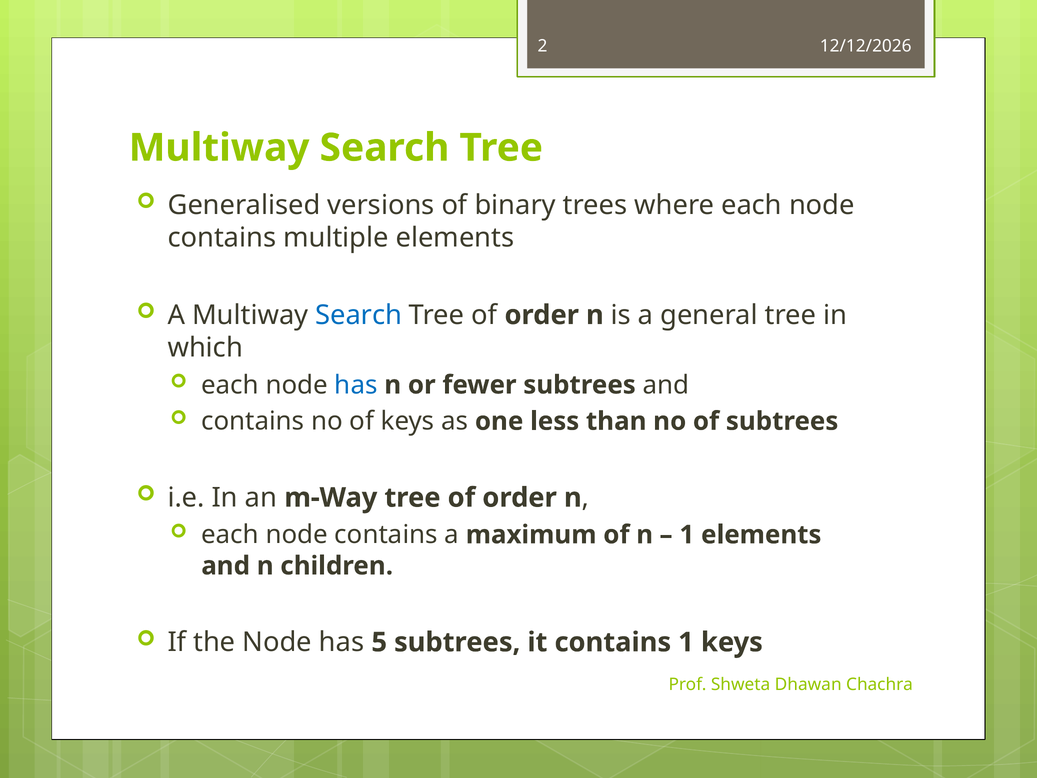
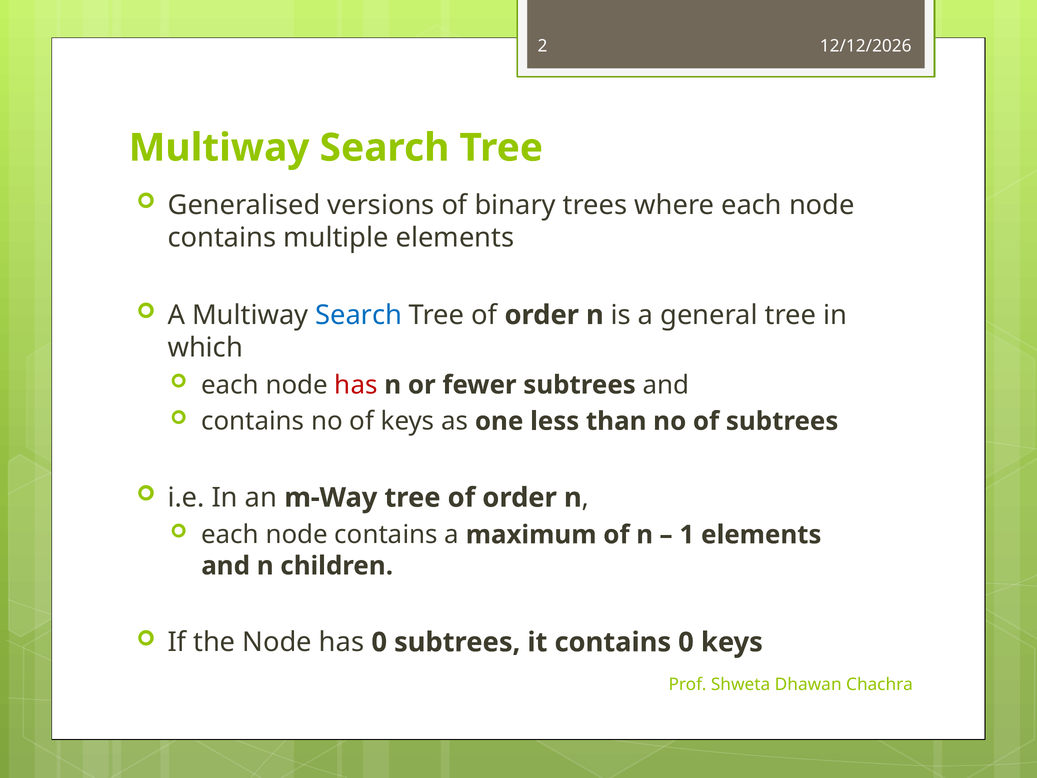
has at (356, 385) colour: blue -> red
has 5: 5 -> 0
contains 1: 1 -> 0
